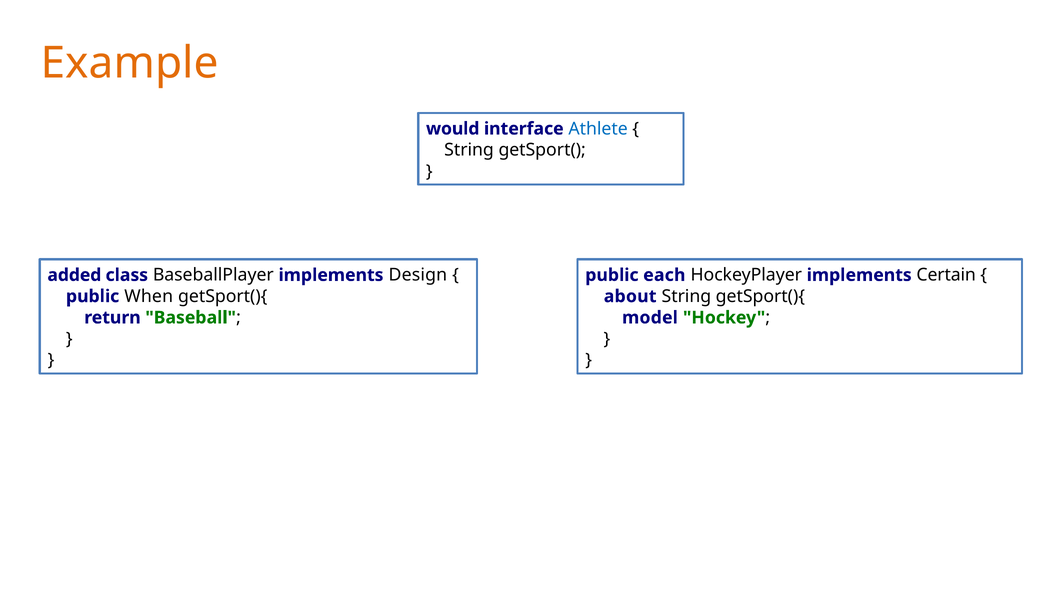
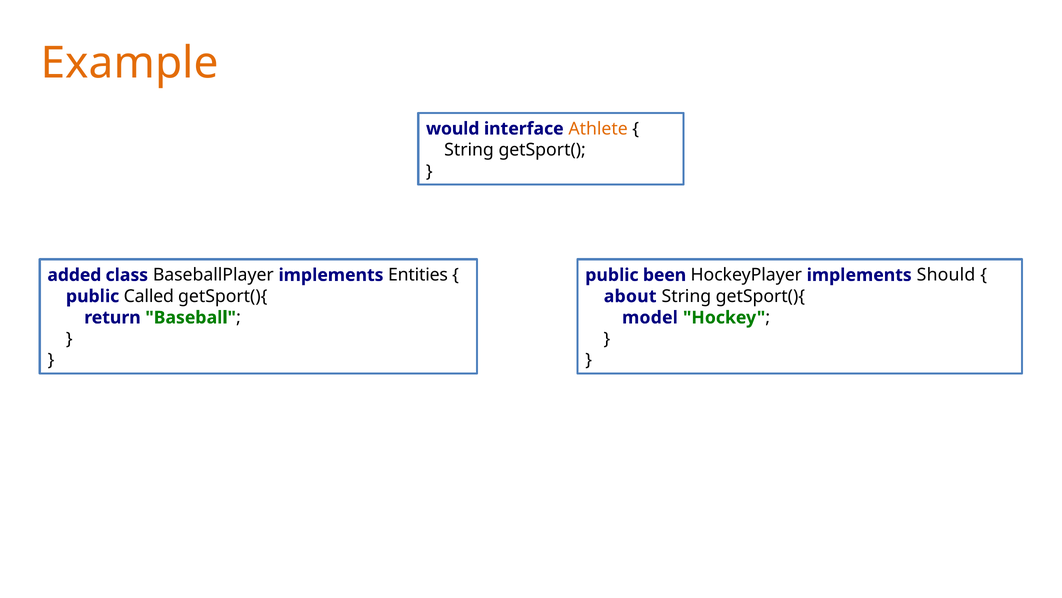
Athlete colour: blue -> orange
Design: Design -> Entities
each: each -> been
Certain: Certain -> Should
When: When -> Called
